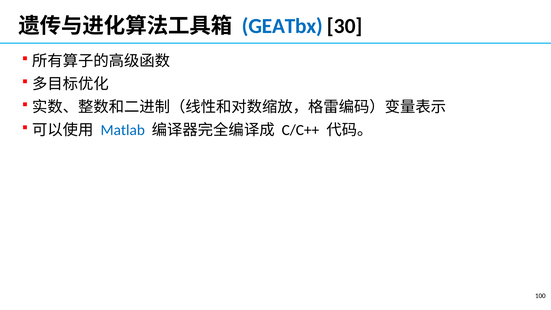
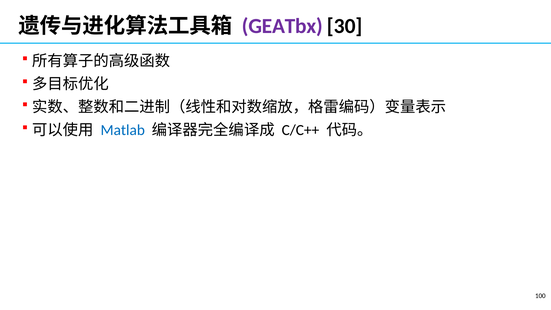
GEATbx colour: blue -> purple
